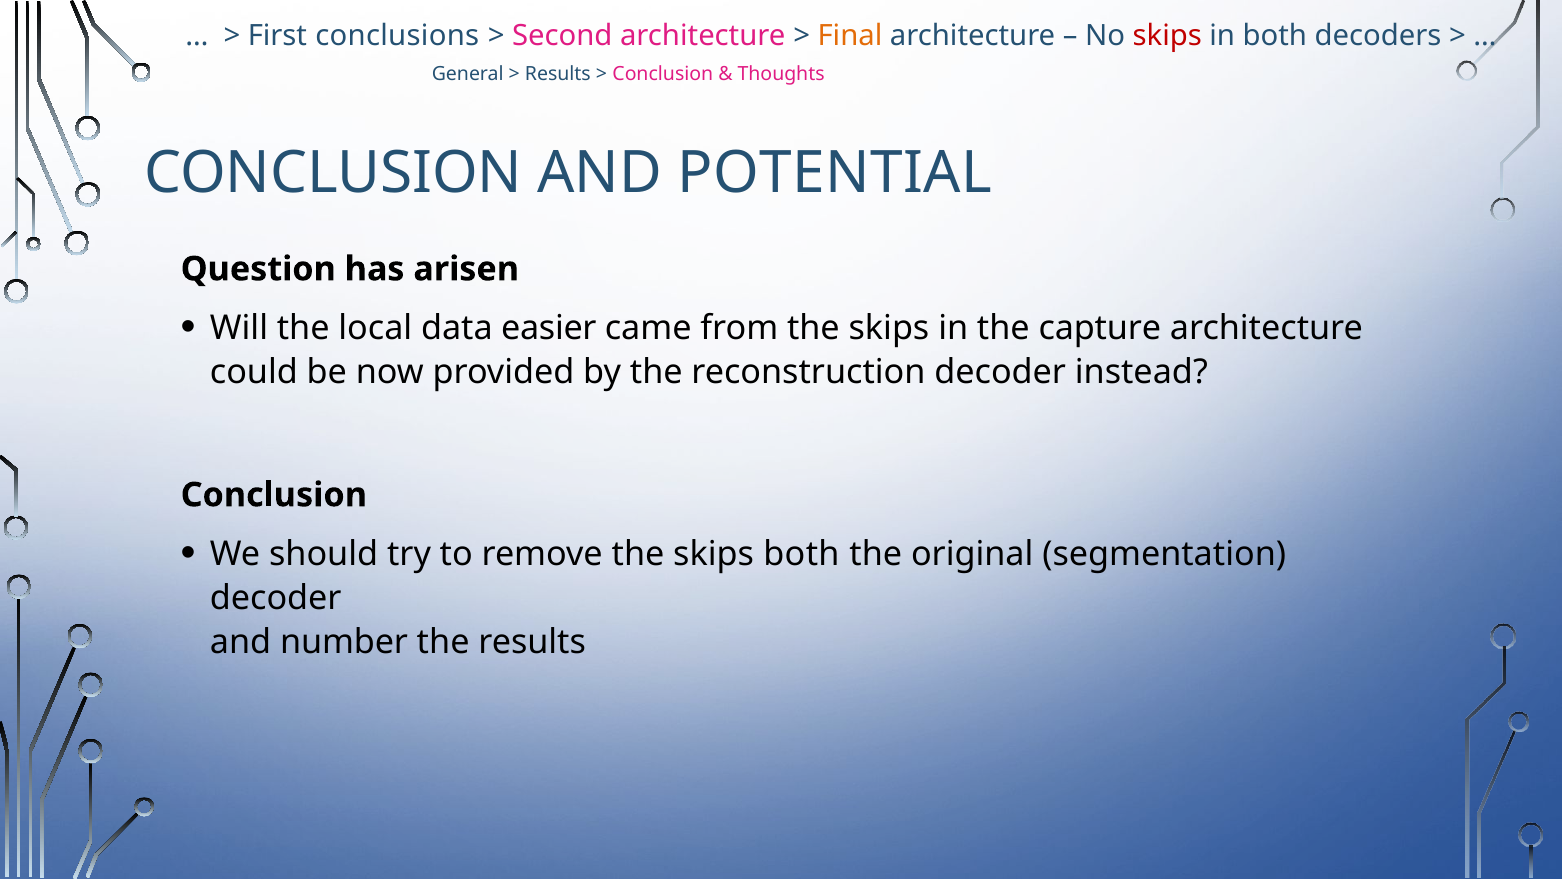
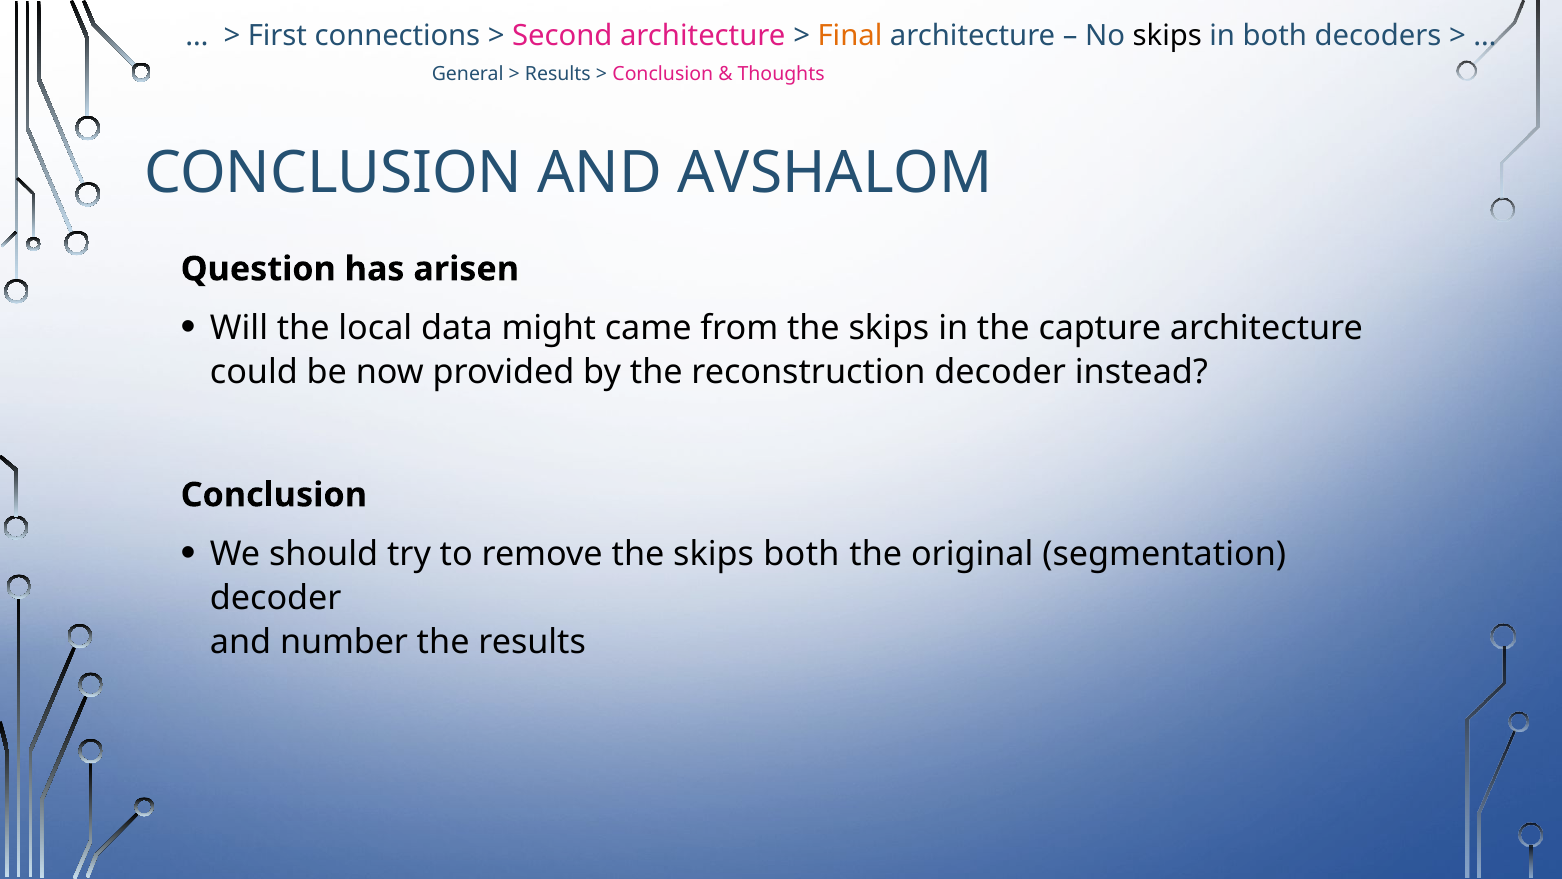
conclusions: conclusions -> connections
skips at (1167, 36) colour: red -> black
POTENTIAL: POTENTIAL -> AVSHALOM
easier: easier -> might
